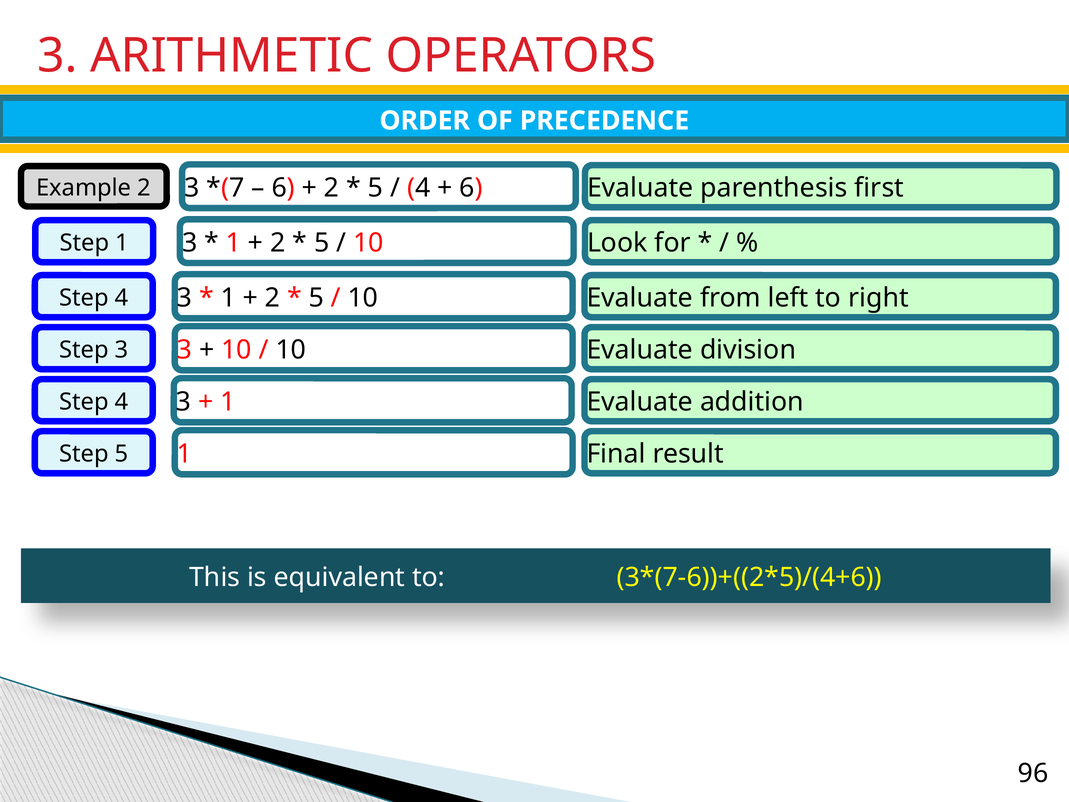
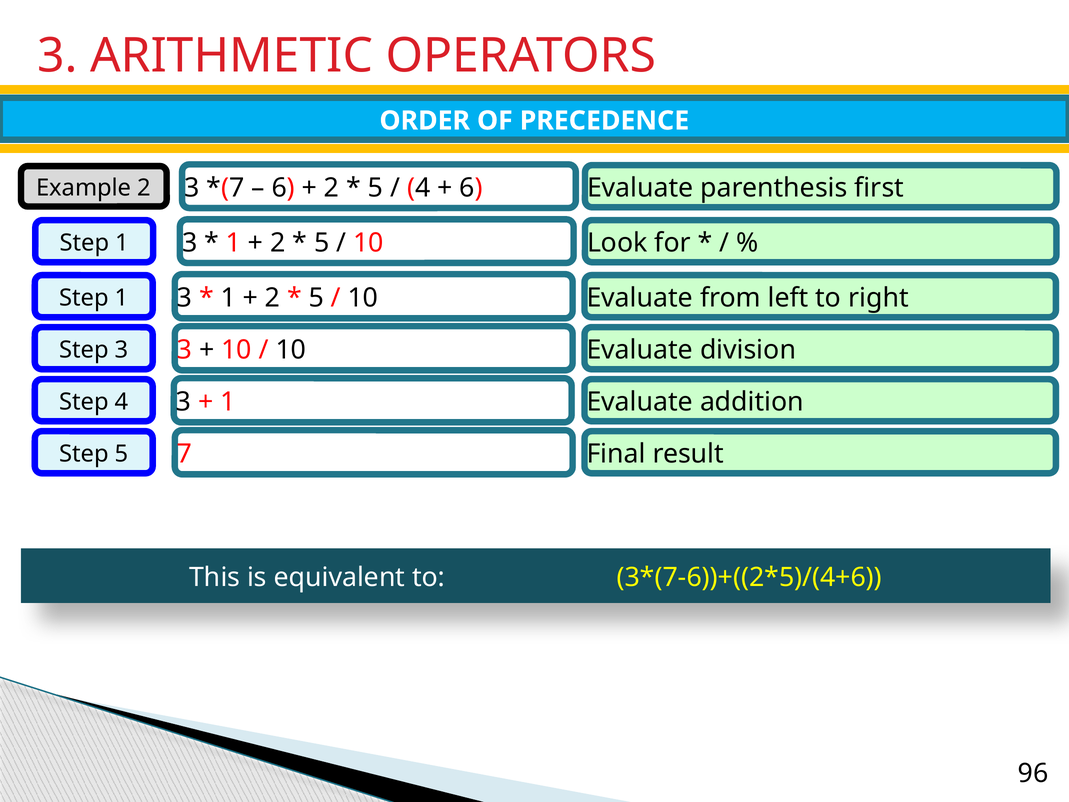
4 at (122, 298): 4 -> 1
5 1: 1 -> 7
